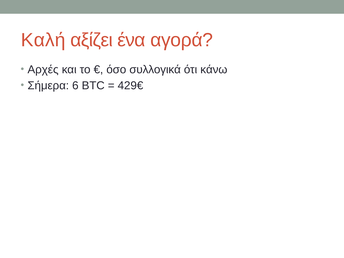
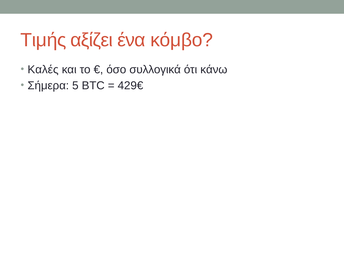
Καλή: Καλή -> Τιμής
αγορά: αγορά -> κόμβο
Αρχές: Αρχές -> Καλές
6: 6 -> 5
